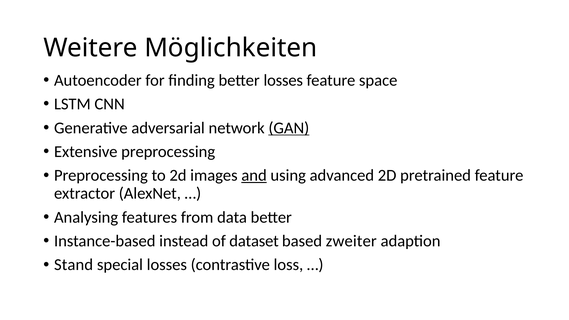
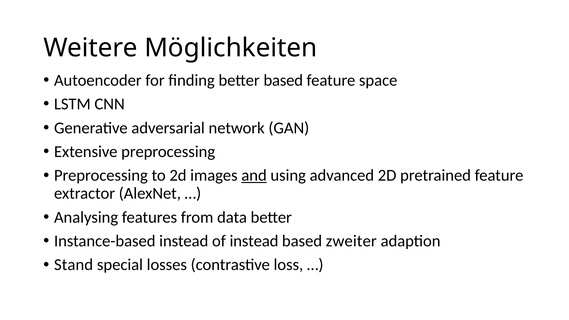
better losses: losses -> based
GAN underline: present -> none
of dataset: dataset -> instead
